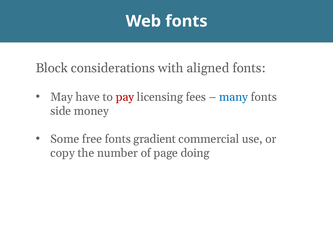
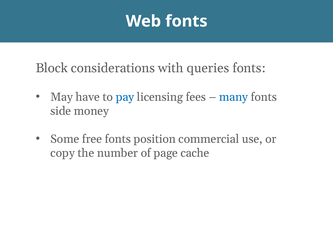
aligned: aligned -> queries
pay colour: red -> blue
gradient: gradient -> position
doing: doing -> cache
